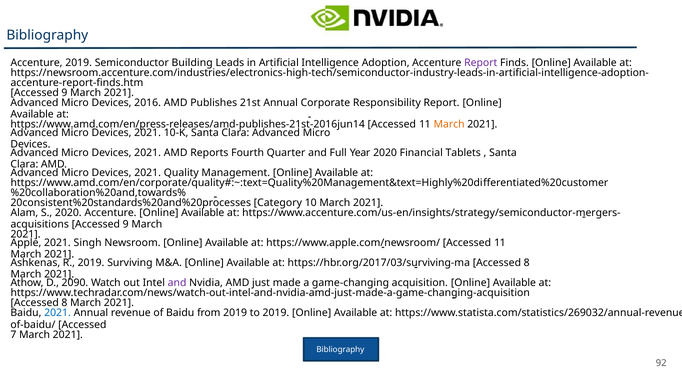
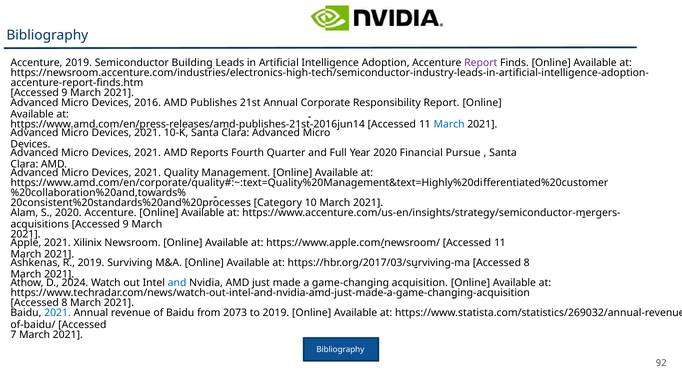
March at (449, 124) colour: orange -> blue
Tablets: Tablets -> Pursue
Singh: Singh -> Xilinix
2090: 2090 -> 2024
and at (177, 283) colour: purple -> blue
from 2019: 2019 -> 2073
